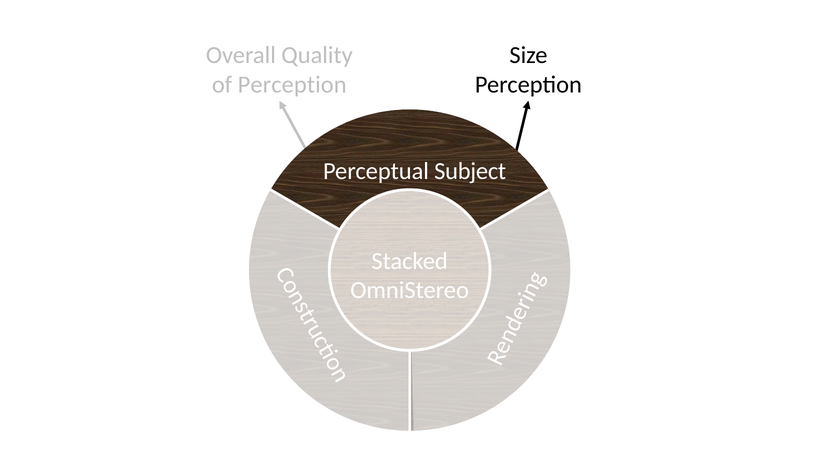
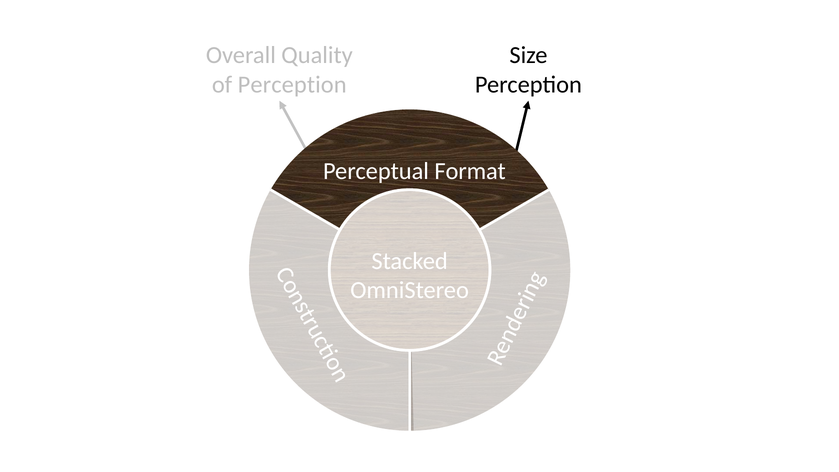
Subject: Subject -> Format
